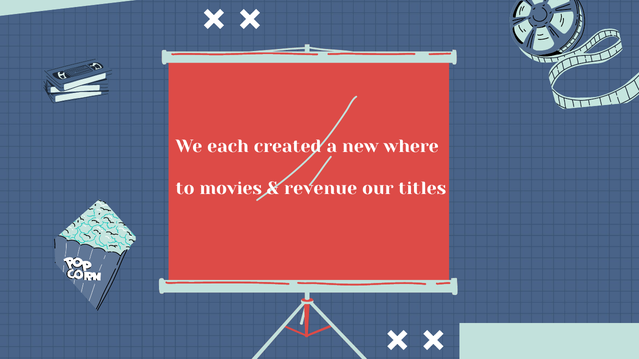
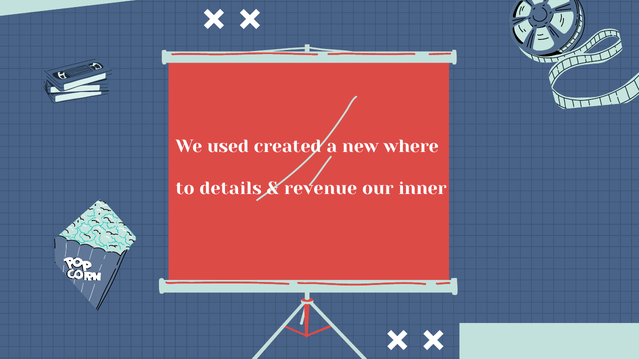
each: each -> used
movies: movies -> details
titles: titles -> inner
